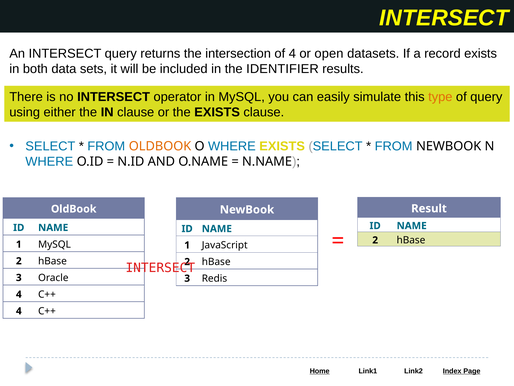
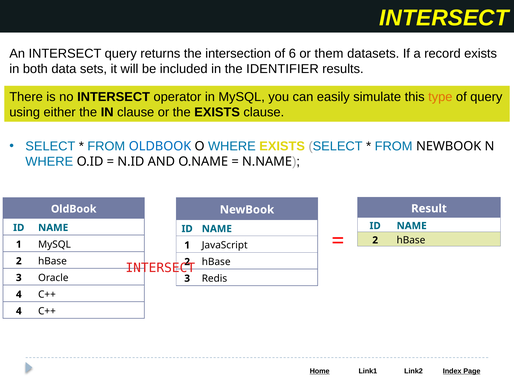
of 4: 4 -> 6
open: open -> them
OLDBOOK at (160, 146) colour: orange -> blue
